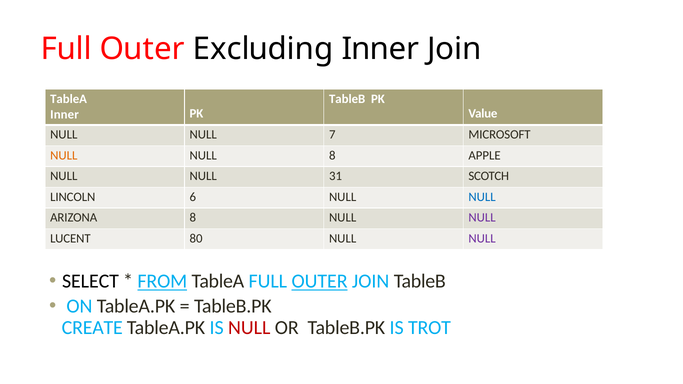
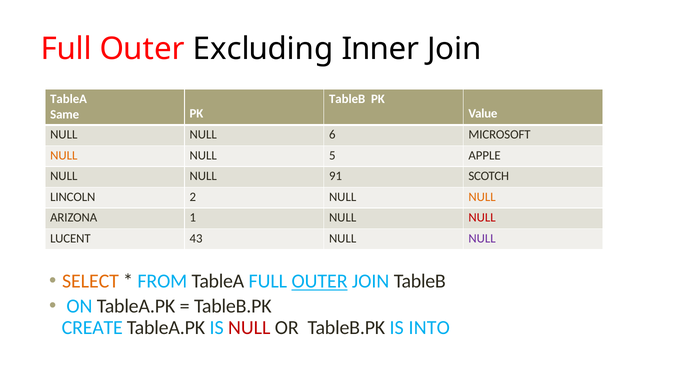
Inner at (65, 115): Inner -> Same
7: 7 -> 6
NULL 8: 8 -> 5
31: 31 -> 91
6: 6 -> 2
NULL at (482, 197) colour: blue -> orange
ARIZONA 8: 8 -> 1
NULL at (482, 218) colour: purple -> red
80: 80 -> 43
SELECT colour: black -> orange
FROM underline: present -> none
TROT: TROT -> INTO
